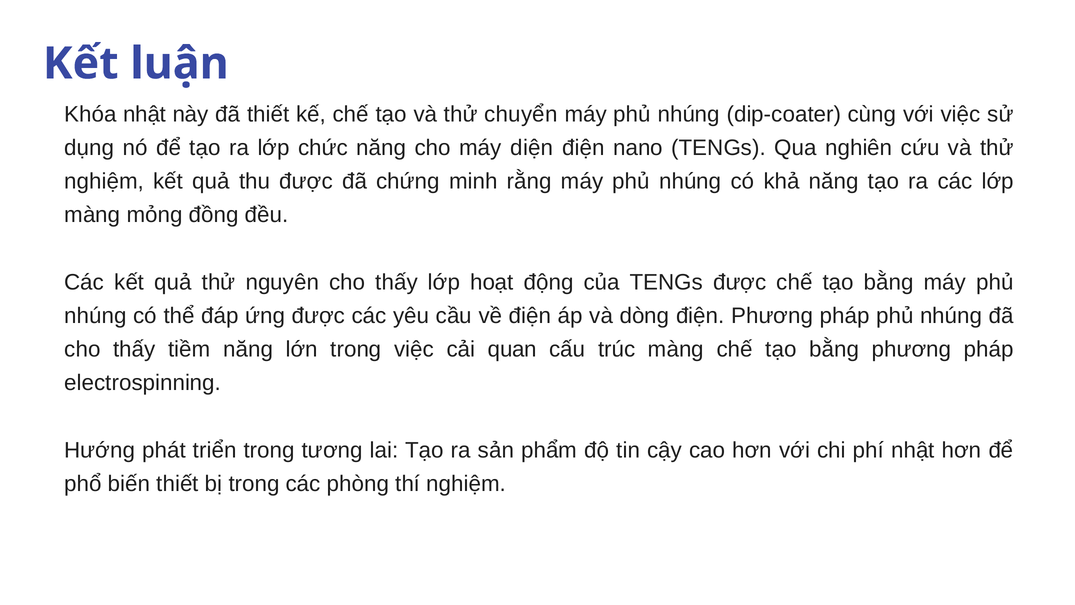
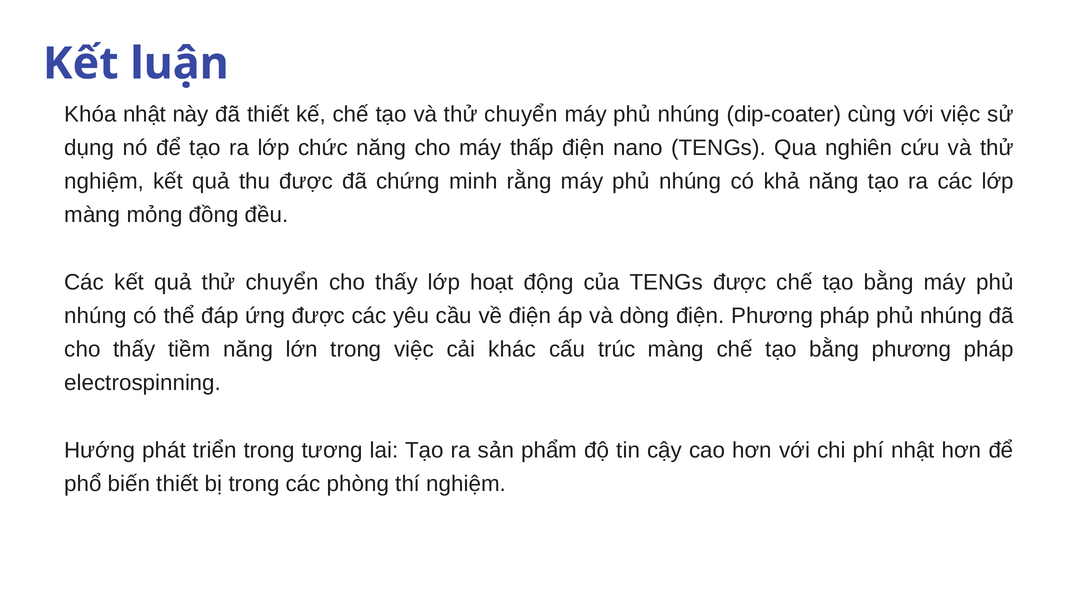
diện: diện -> thấp
quả thử nguyên: nguyên -> chuyển
quan: quan -> khác
